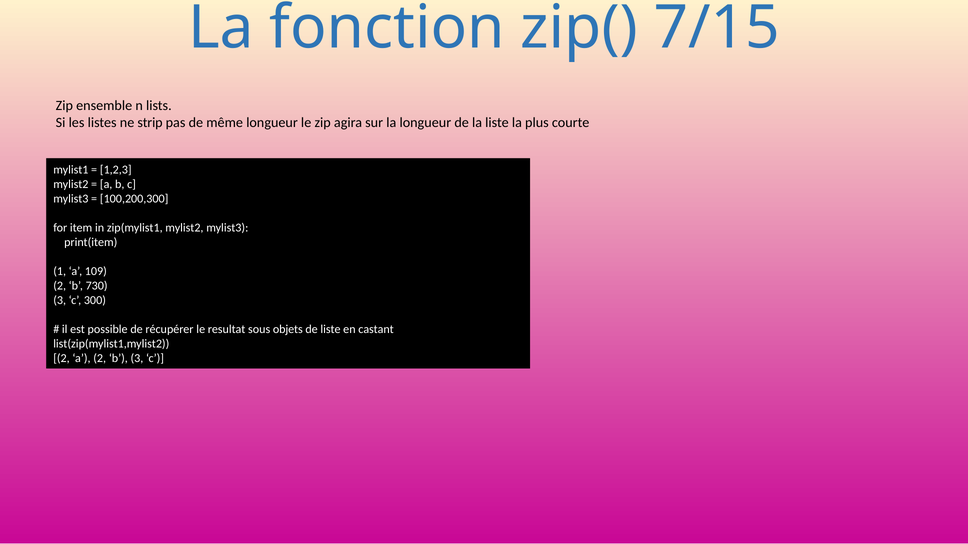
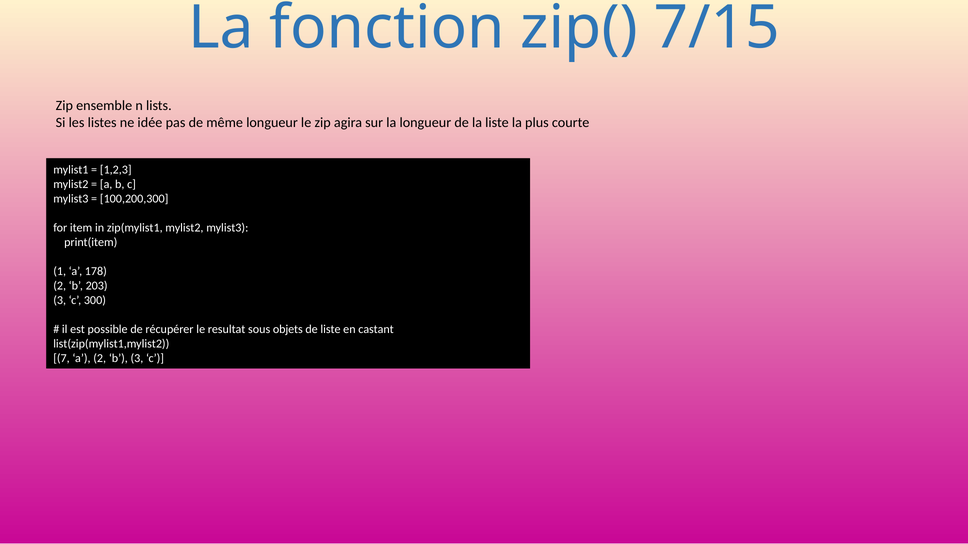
strip: strip -> idée
109: 109 -> 178
730: 730 -> 203
2 at (61, 359): 2 -> 7
